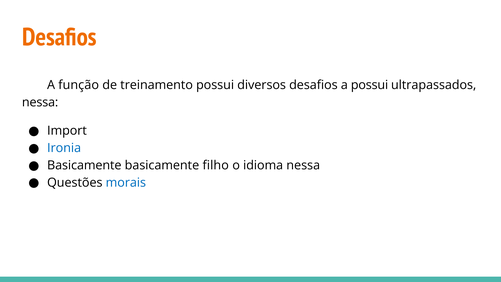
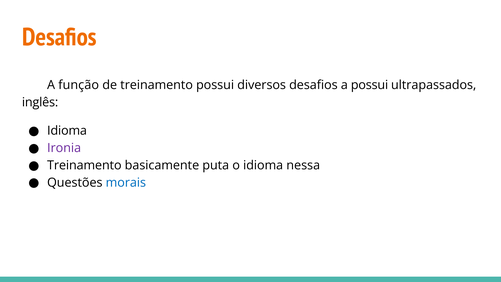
nessa at (40, 102): nessa -> inglês
Import at (67, 131): Import -> Idioma
Ironia colour: blue -> purple
Basicamente at (84, 165): Basicamente -> Treinamento
filho: filho -> puta
